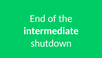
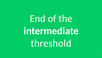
shutdown: shutdown -> threshold
